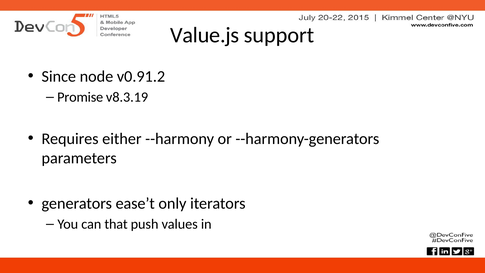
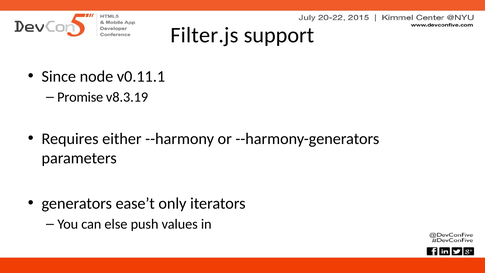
Value.js: Value.js -> Filter.js
v0.91.2: v0.91.2 -> v0.11.1
that: that -> else
